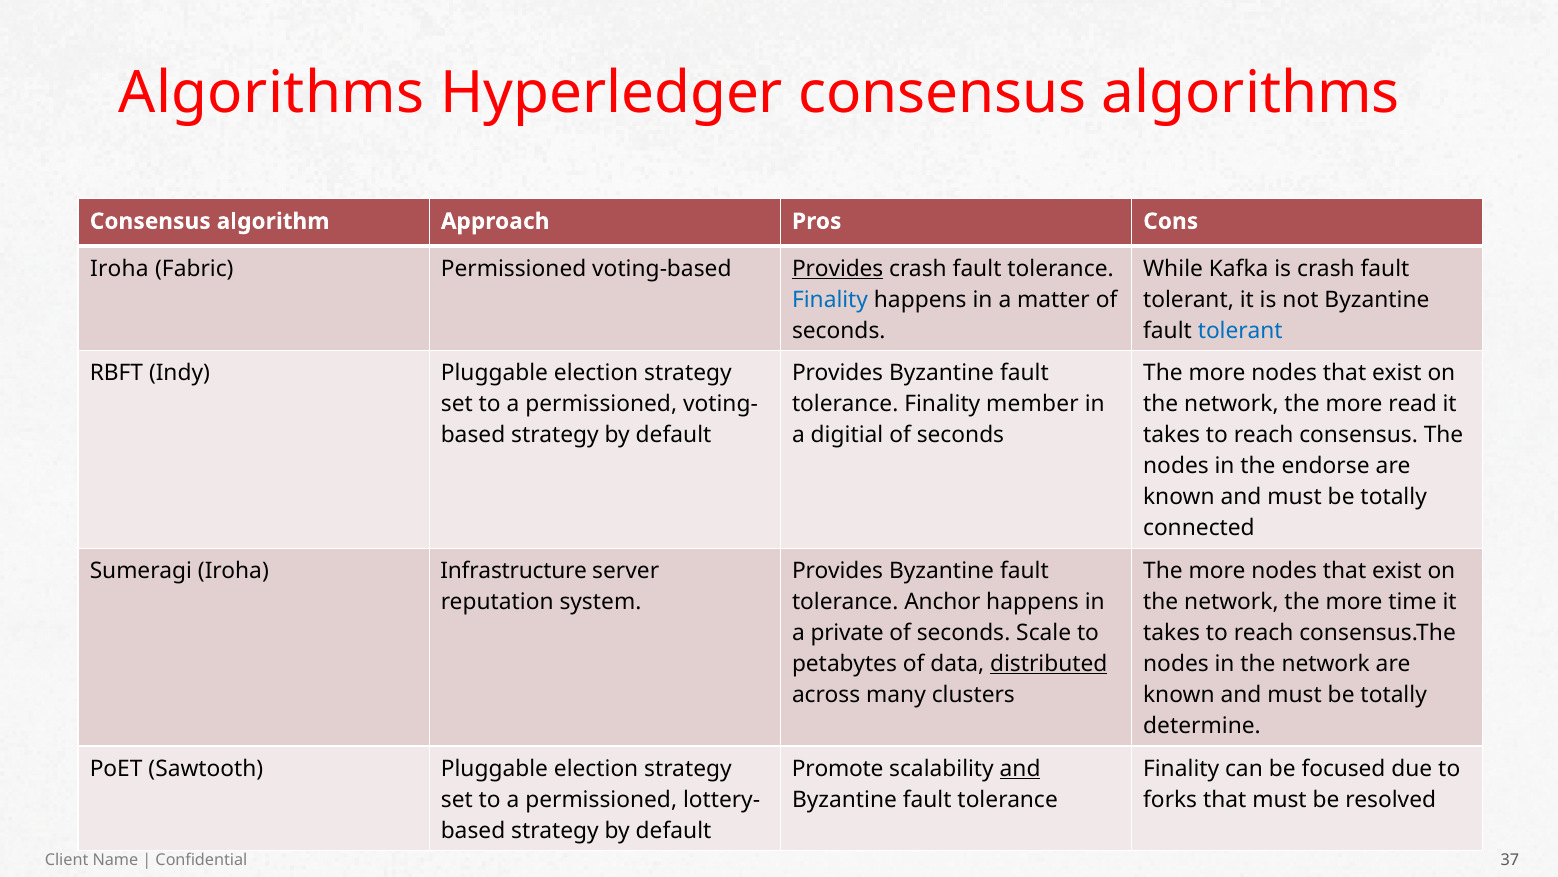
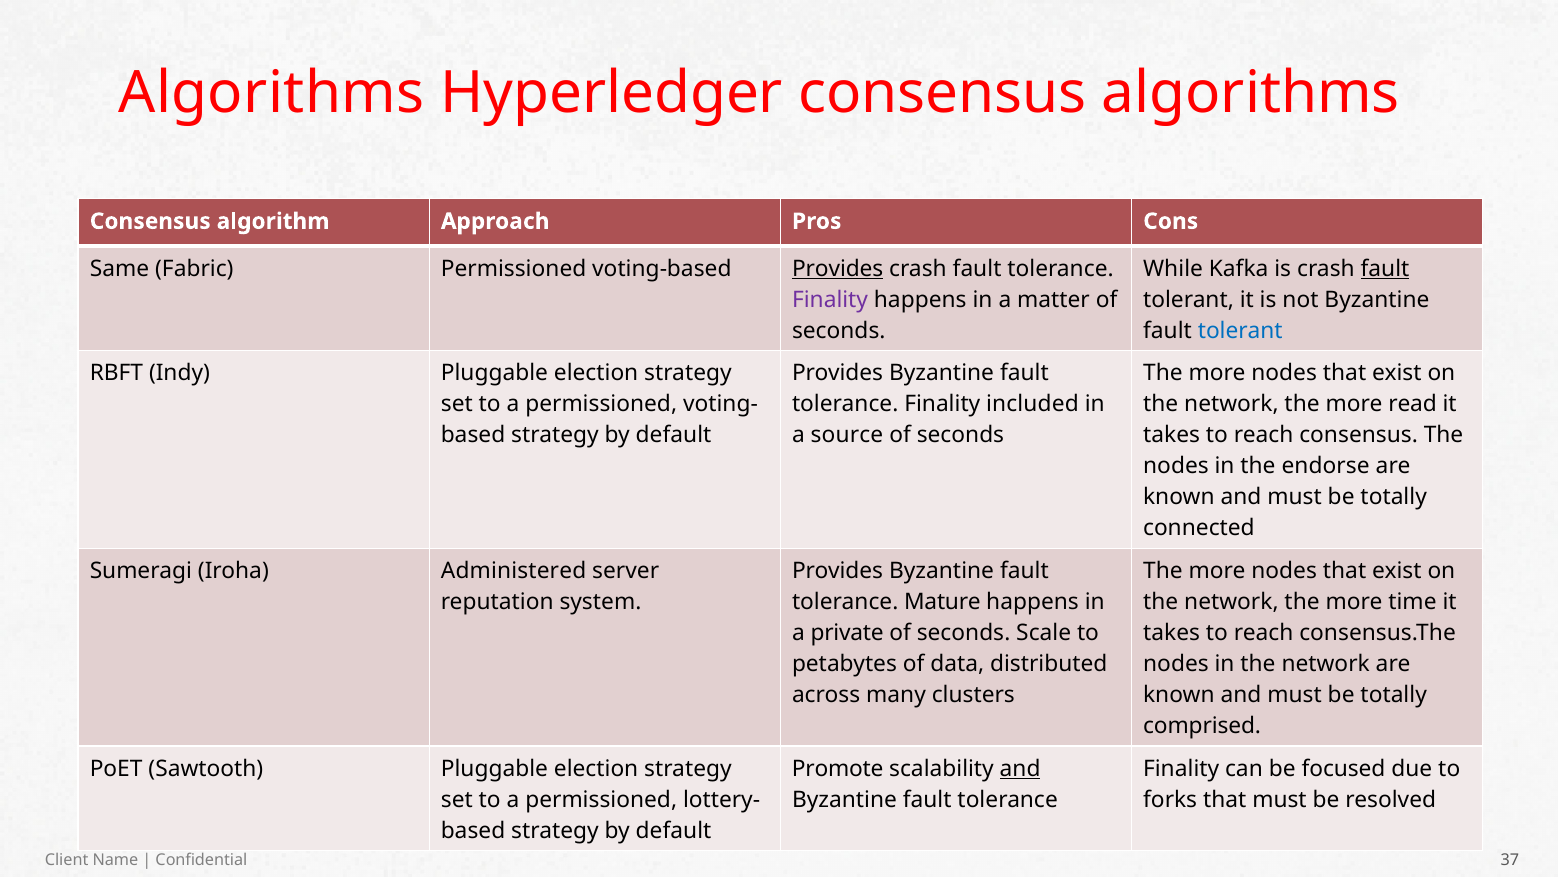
Iroha at (119, 269): Iroha -> Same
fault at (1385, 269) underline: none -> present
Finality at (830, 299) colour: blue -> purple
member: member -> included
digitial: digitial -> source
Infrastructure: Infrastructure -> Administered
Anchor: Anchor -> Mature
distributed underline: present -> none
determine: determine -> comprised
